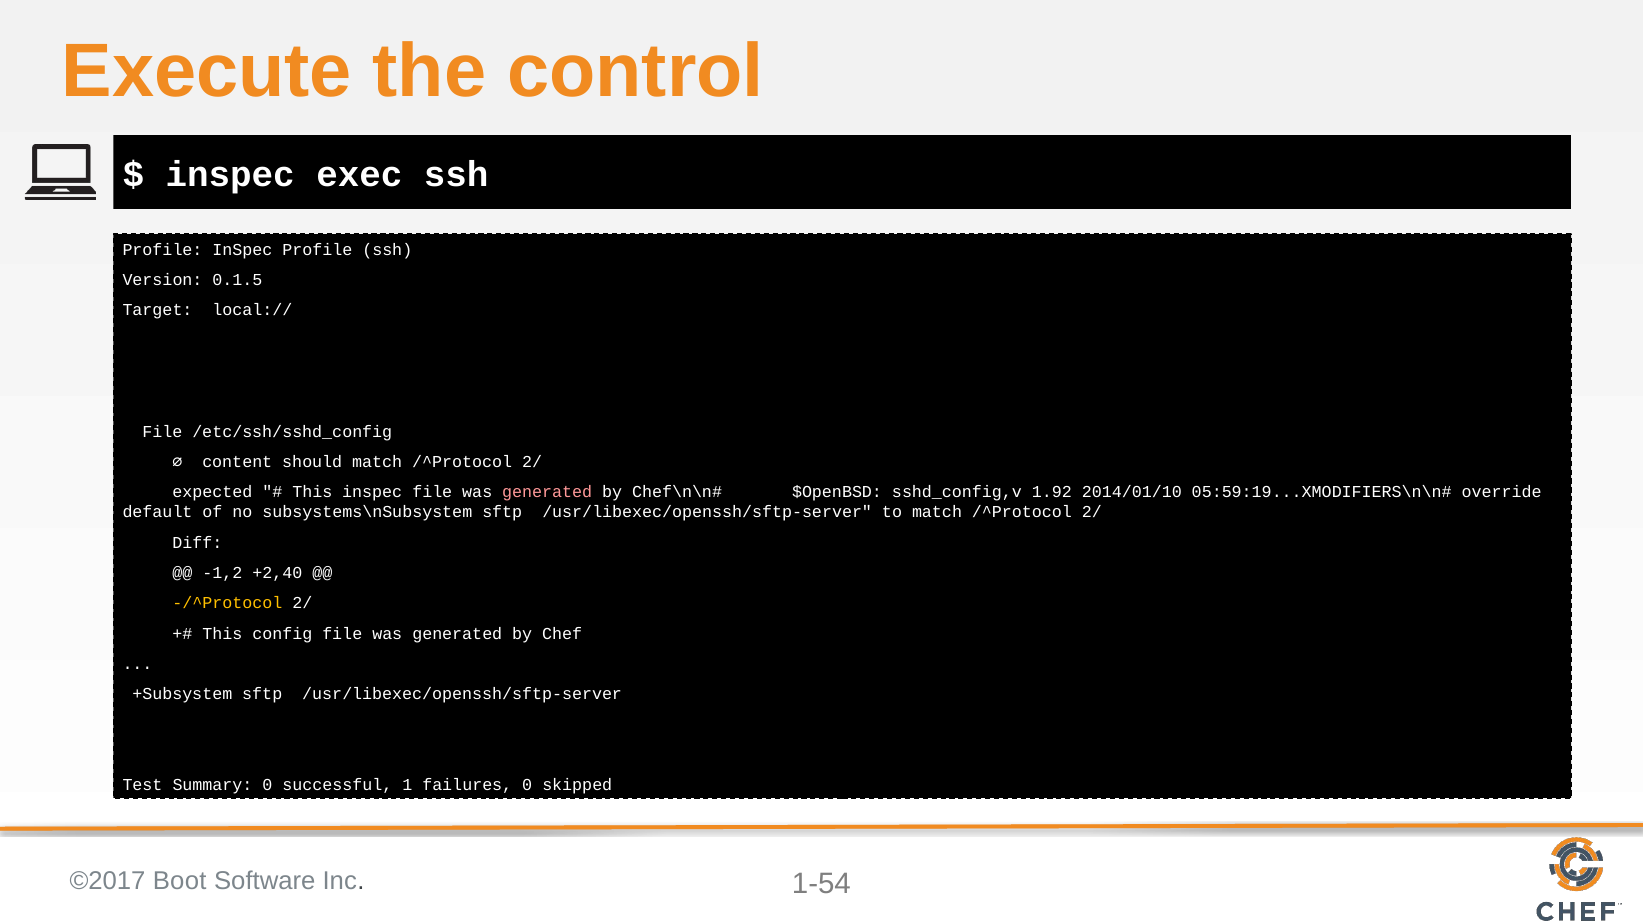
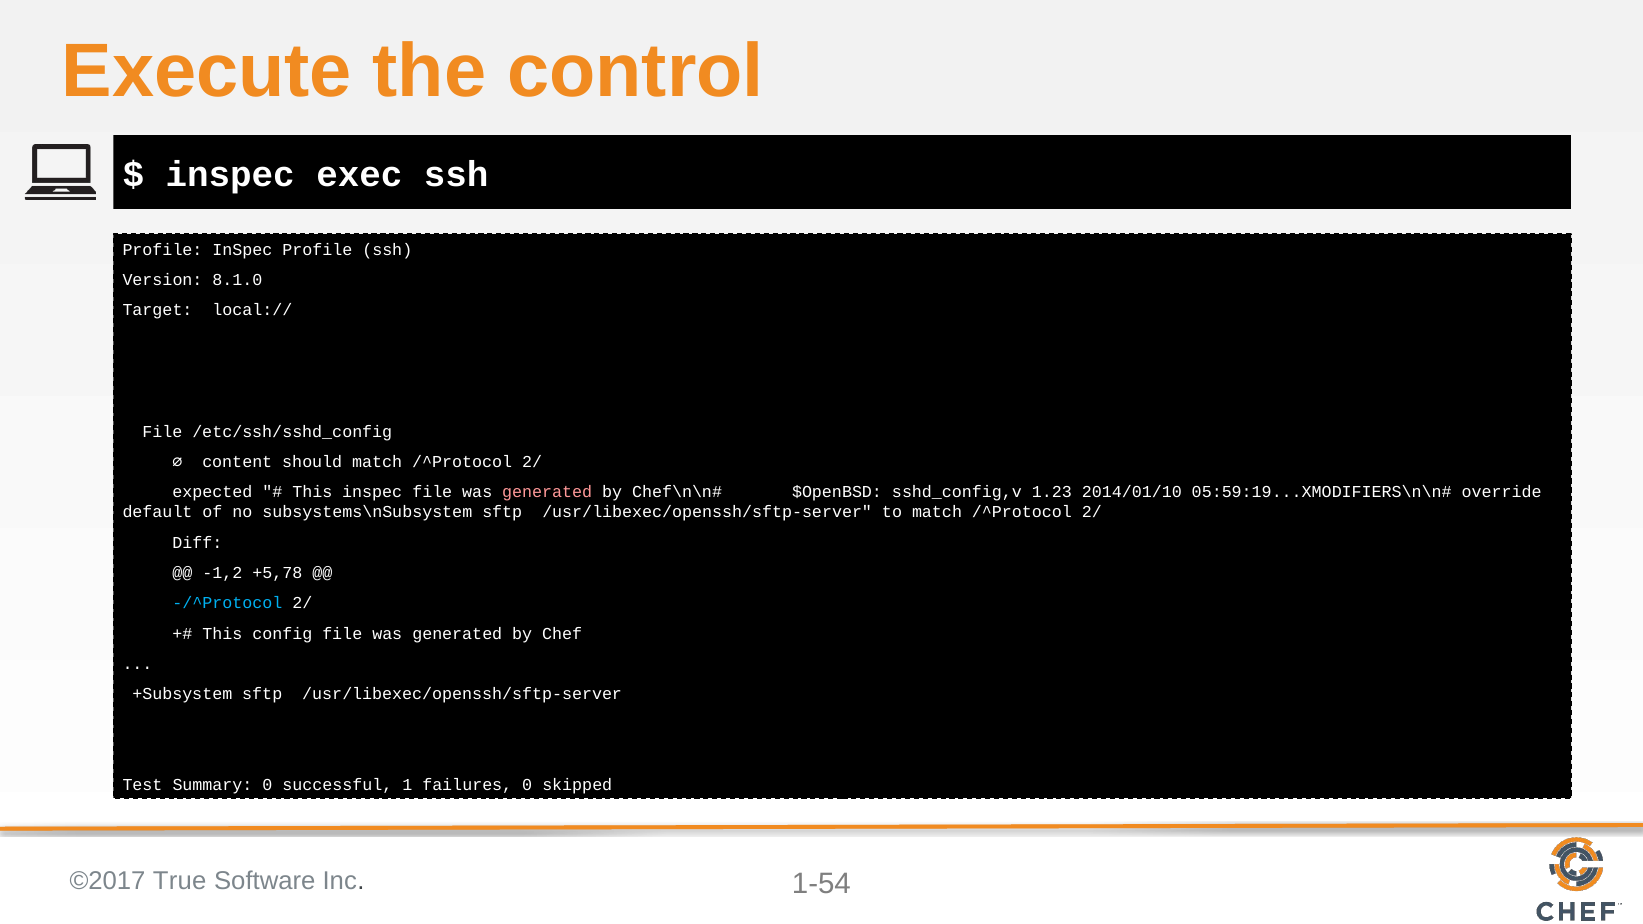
0.1.5: 0.1.5 -> 8.1.0
1.92: 1.92 -> 1.23
+2,40: +2,40 -> +5,78
-/^Protocol colour: yellow -> light blue
Boot: Boot -> True
